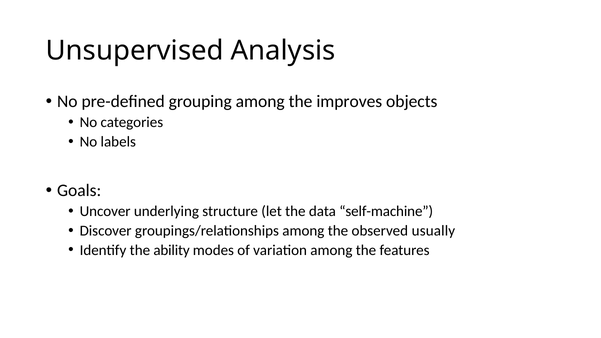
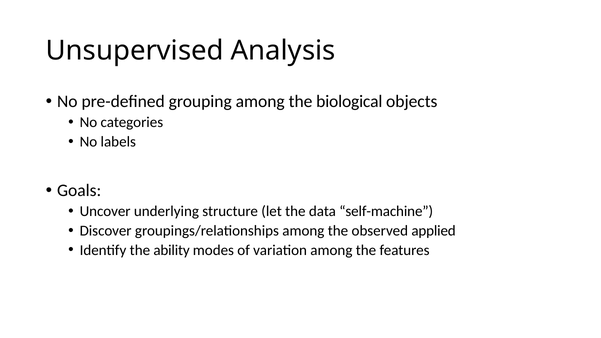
improves: improves -> biological
usually: usually -> applied
